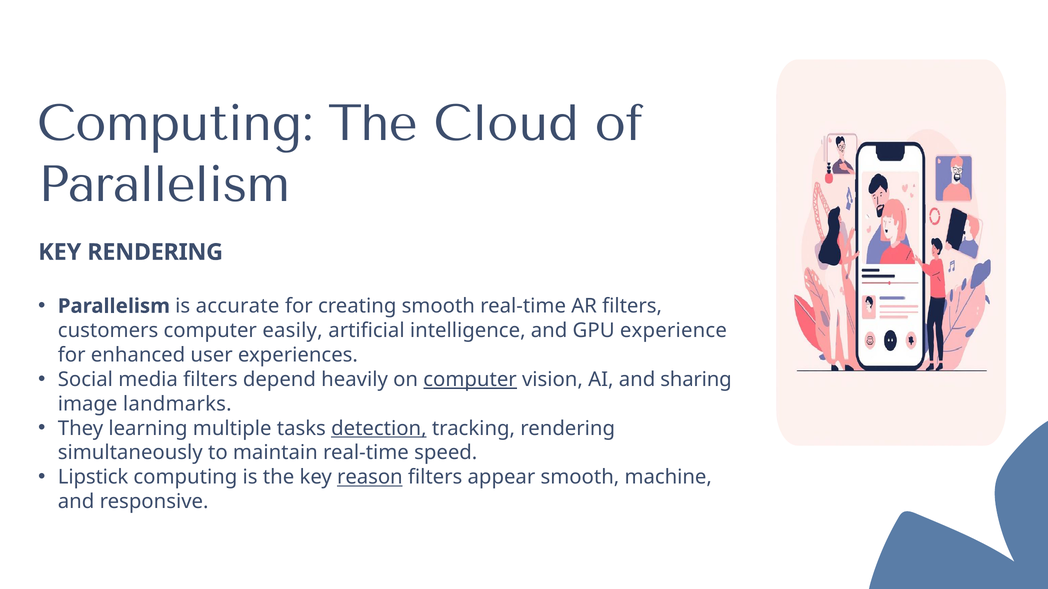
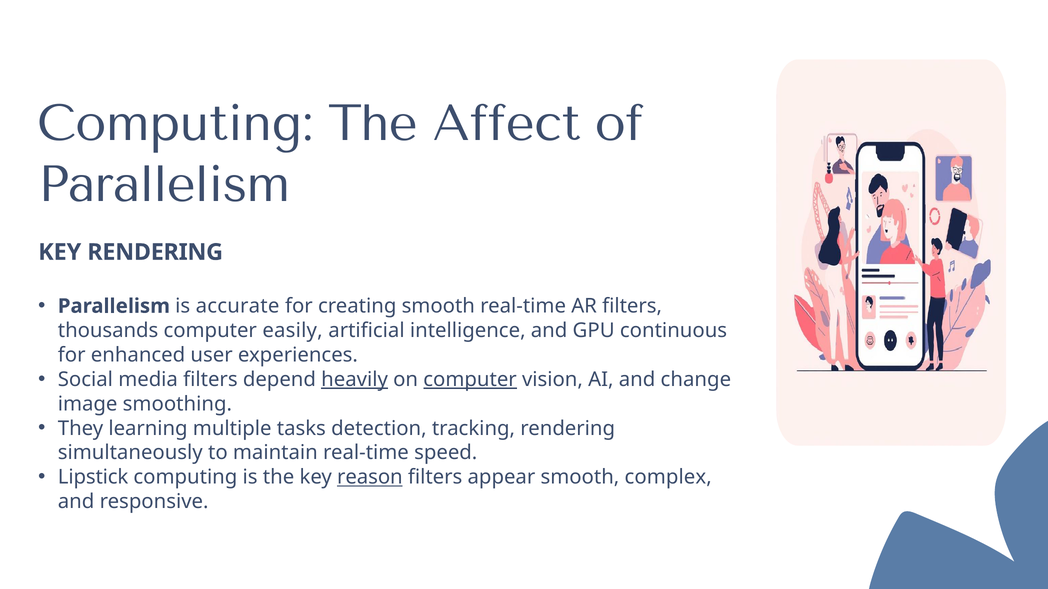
Cloud: Cloud -> Affect
customers: customers -> thousands
experience: experience -> continuous
heavily underline: none -> present
sharing: sharing -> change
landmarks: landmarks -> smoothing
detection underline: present -> none
machine: machine -> complex
